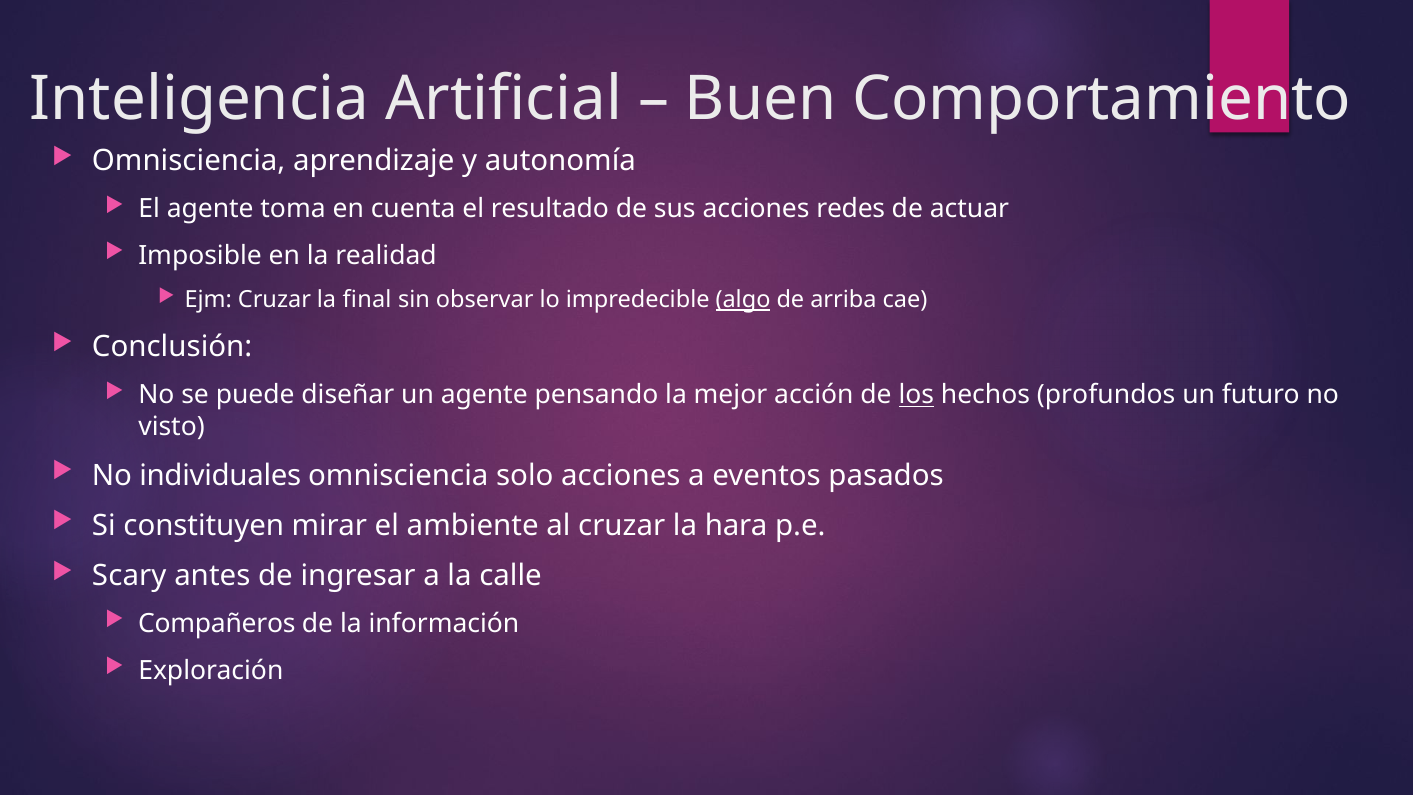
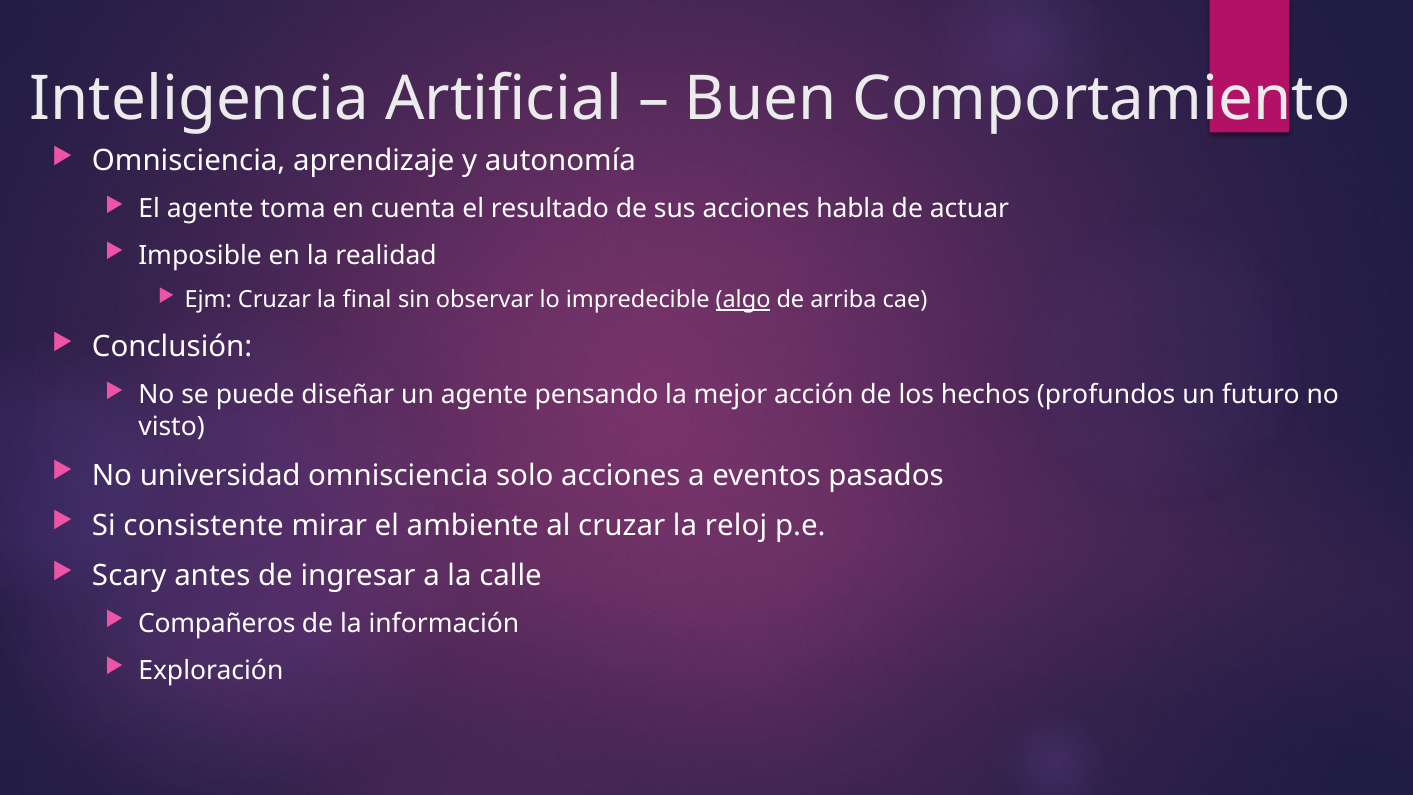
redes: redes -> habla
los underline: present -> none
individuales: individuales -> universidad
constituyen: constituyen -> consistente
hara: hara -> reloj
